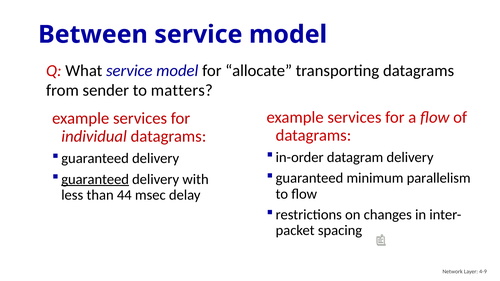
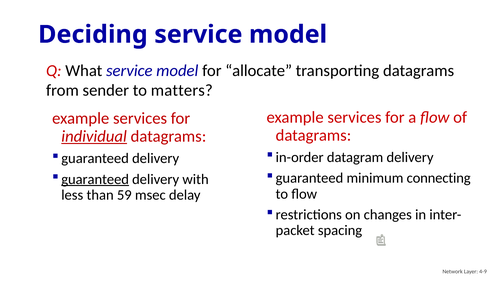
Between: Between -> Deciding
individual underline: none -> present
parallelism: parallelism -> connecting
44: 44 -> 59
